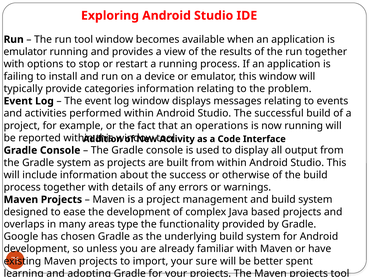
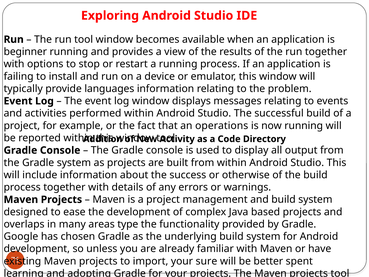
emulator at (25, 52): emulator -> beginner
categories: categories -> languages
Interface: Interface -> Directory
